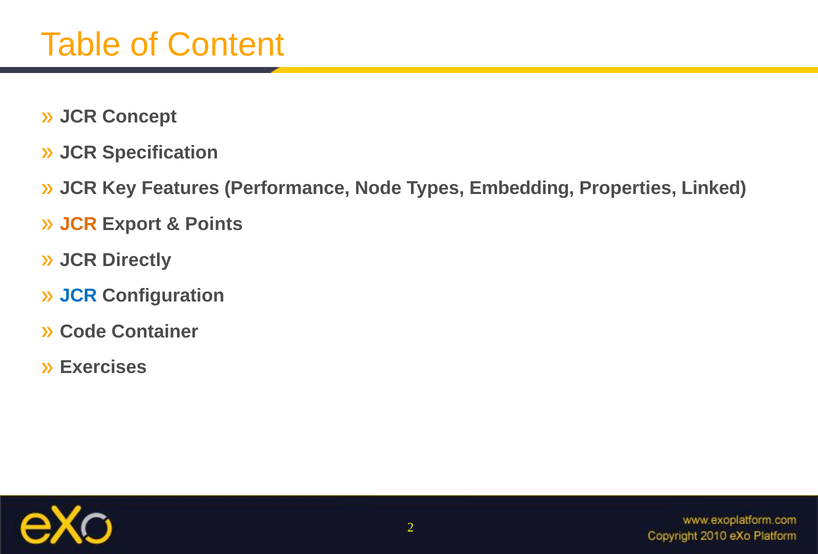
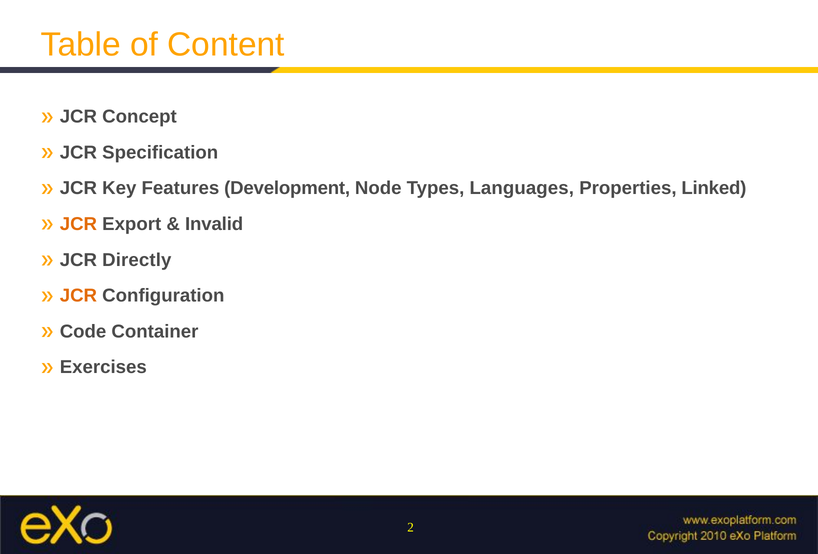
Performance: Performance -> Development
Embedding: Embedding -> Languages
Points: Points -> Invalid
JCR at (78, 296) colour: blue -> orange
